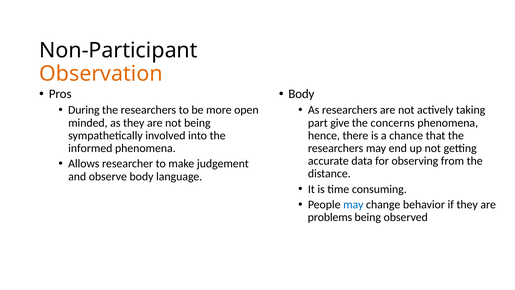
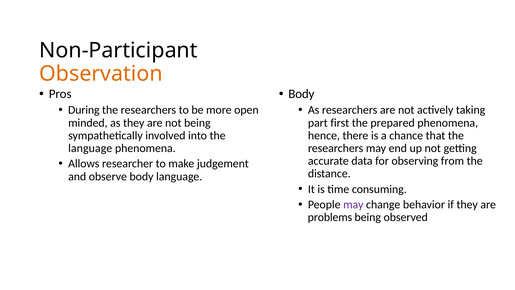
give: give -> first
concerns: concerns -> prepared
informed at (90, 148): informed -> language
may at (353, 204) colour: blue -> purple
